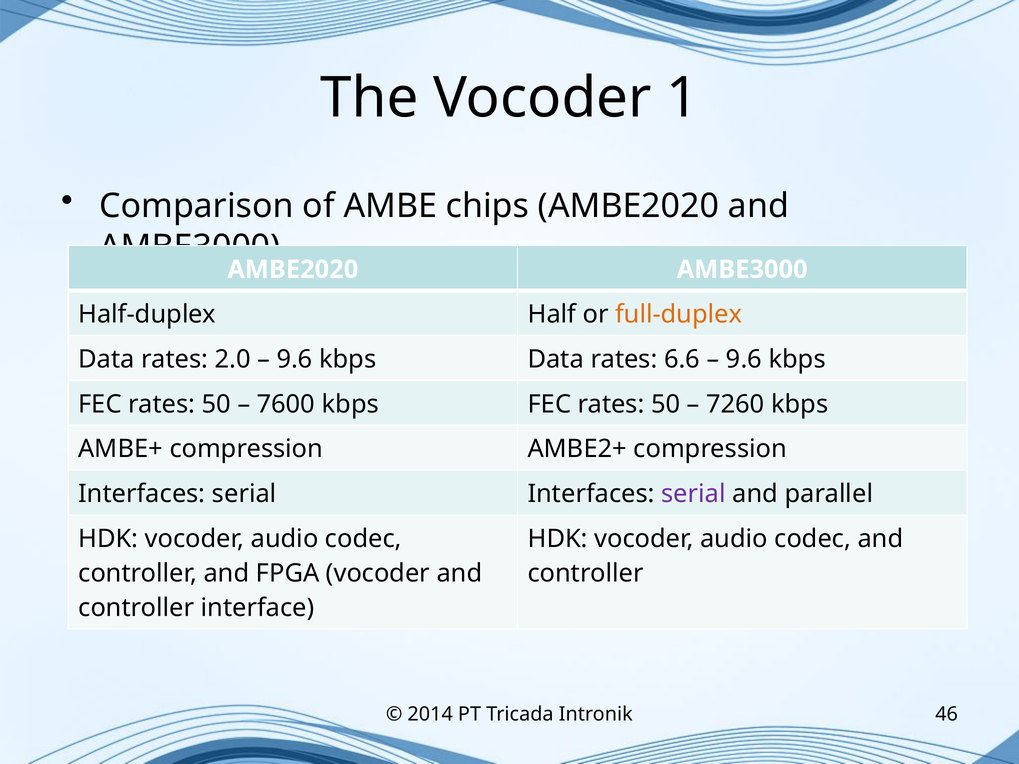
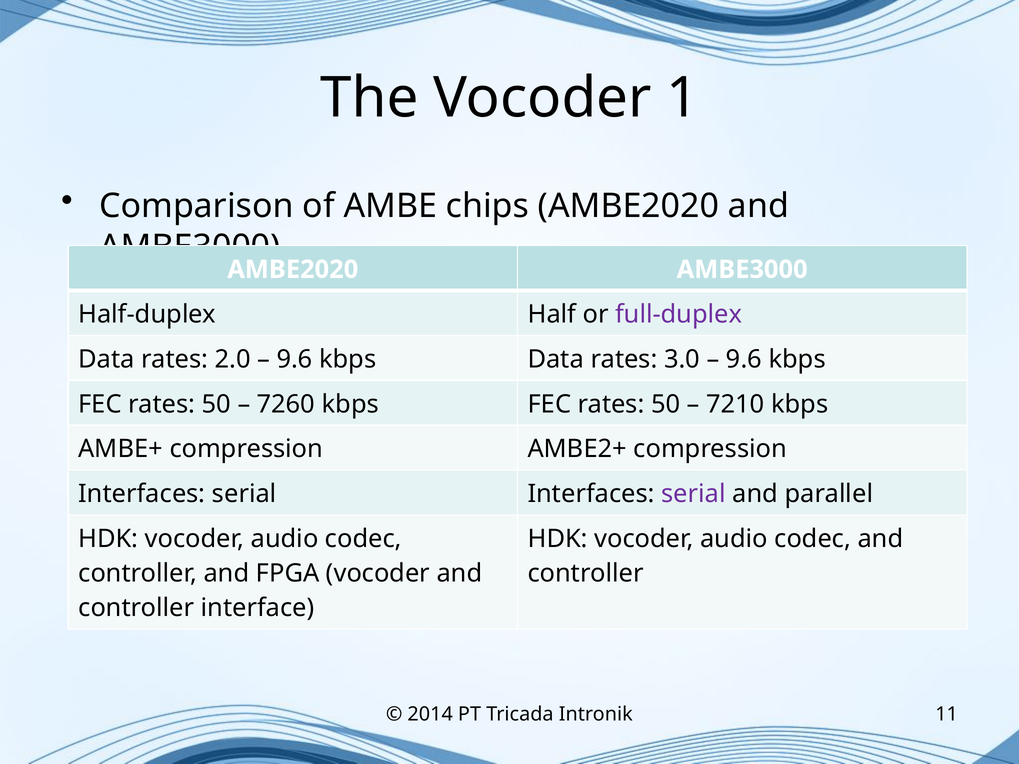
full-duplex colour: orange -> purple
6.6: 6.6 -> 3.0
7600: 7600 -> 7260
7260: 7260 -> 7210
46: 46 -> 11
